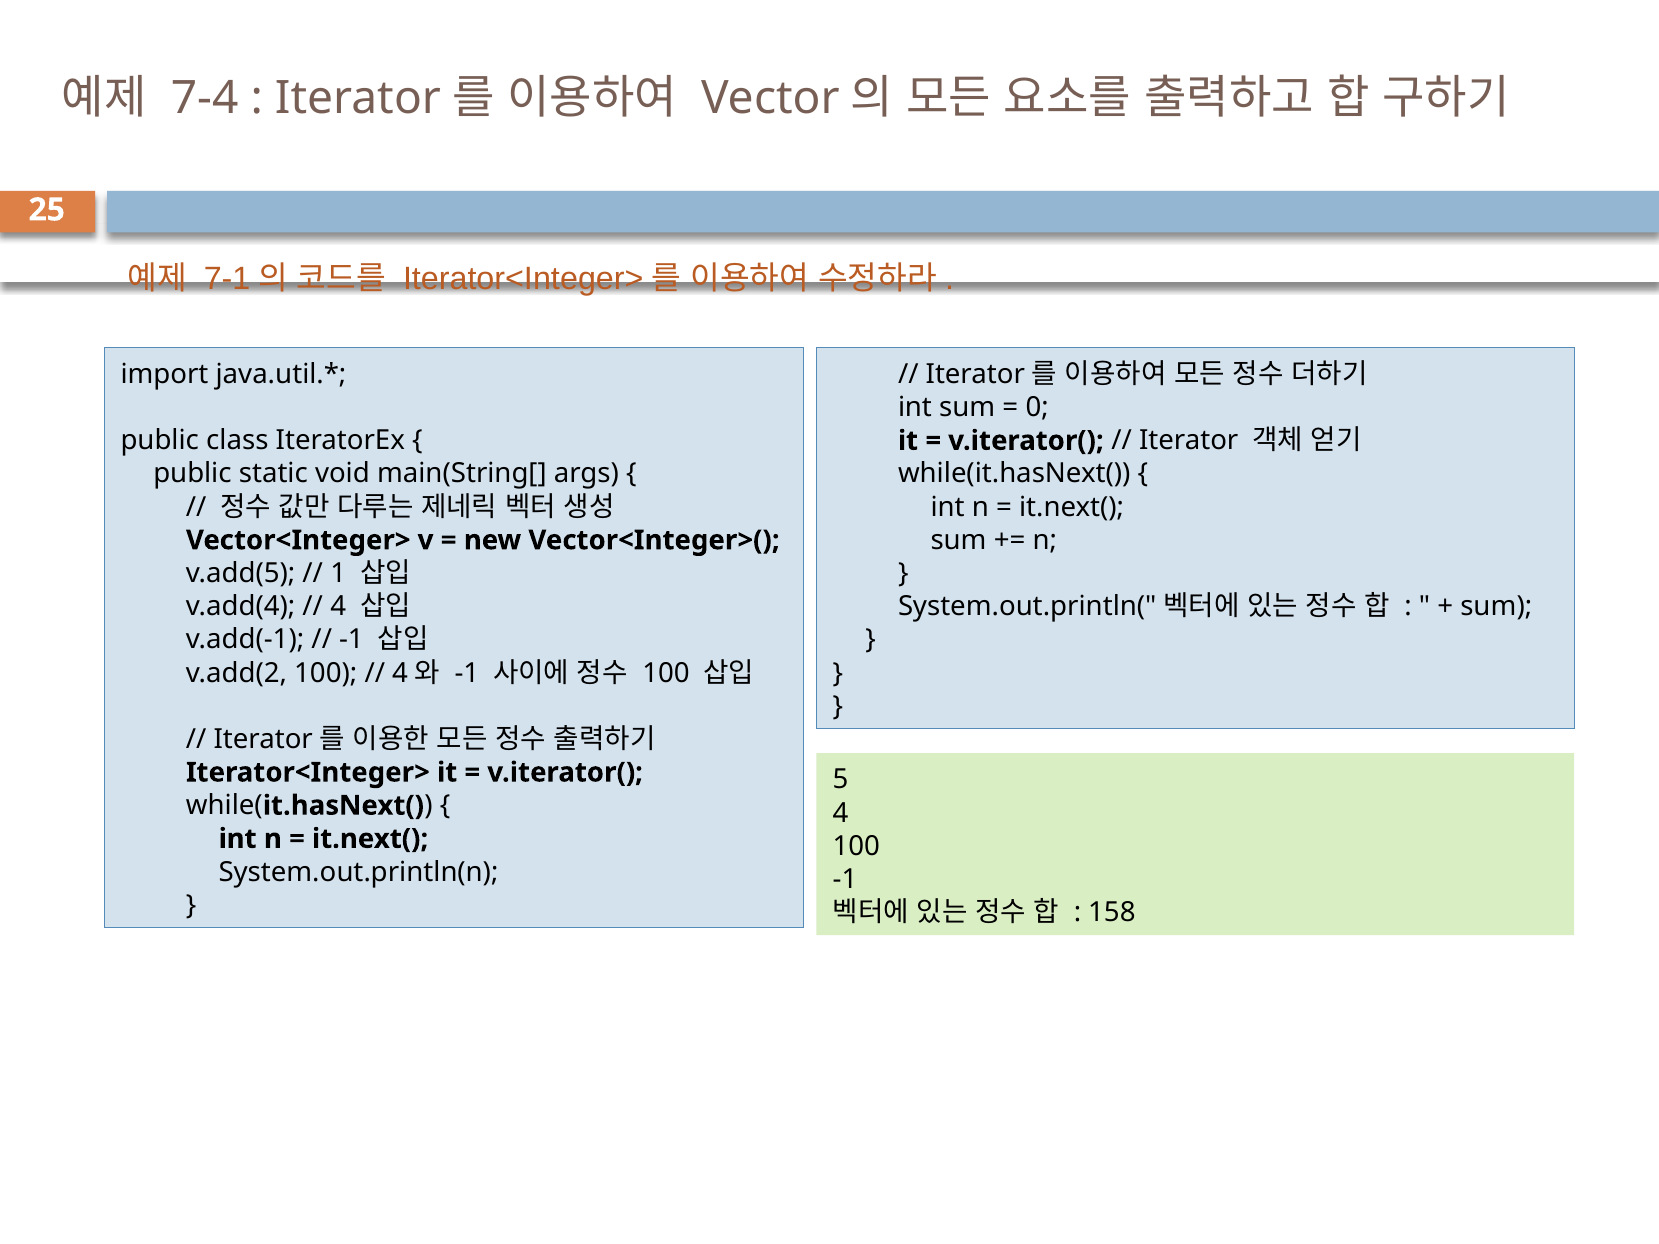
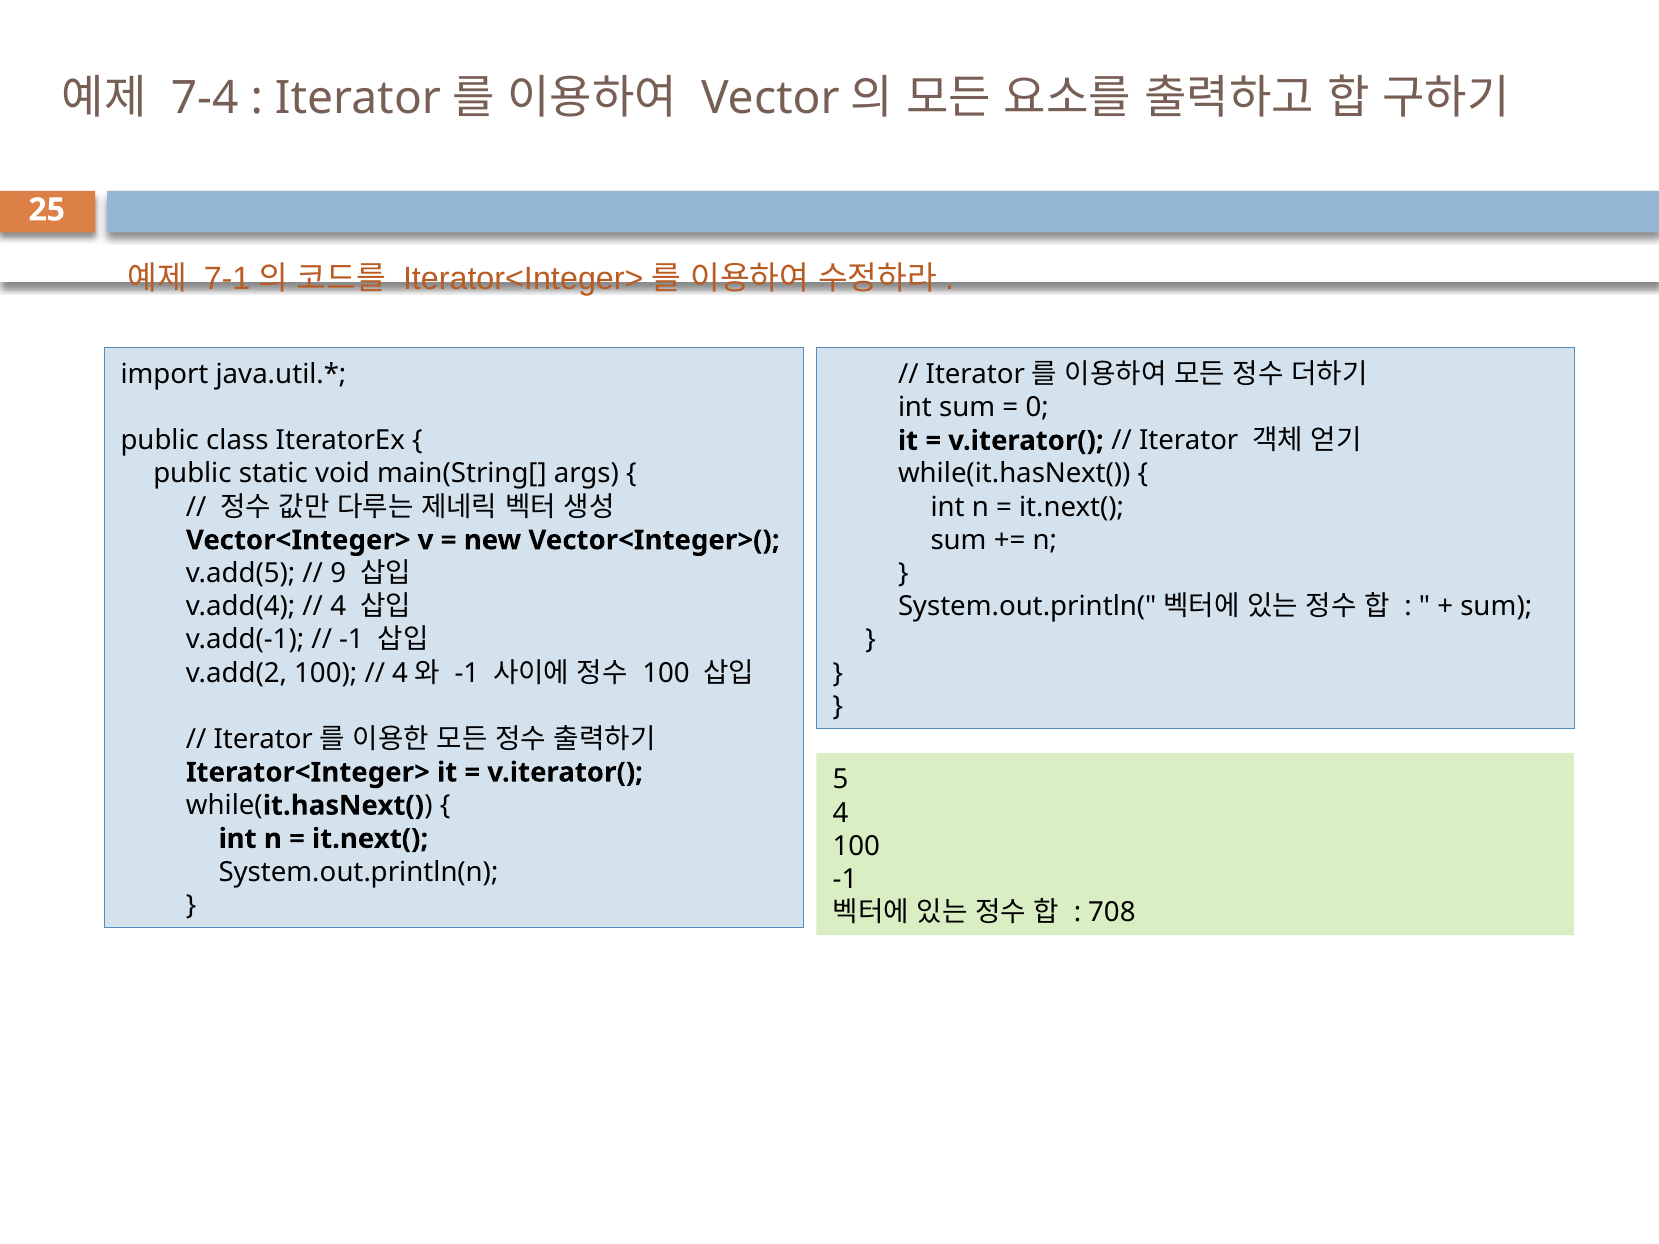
1: 1 -> 9
158: 158 -> 708
